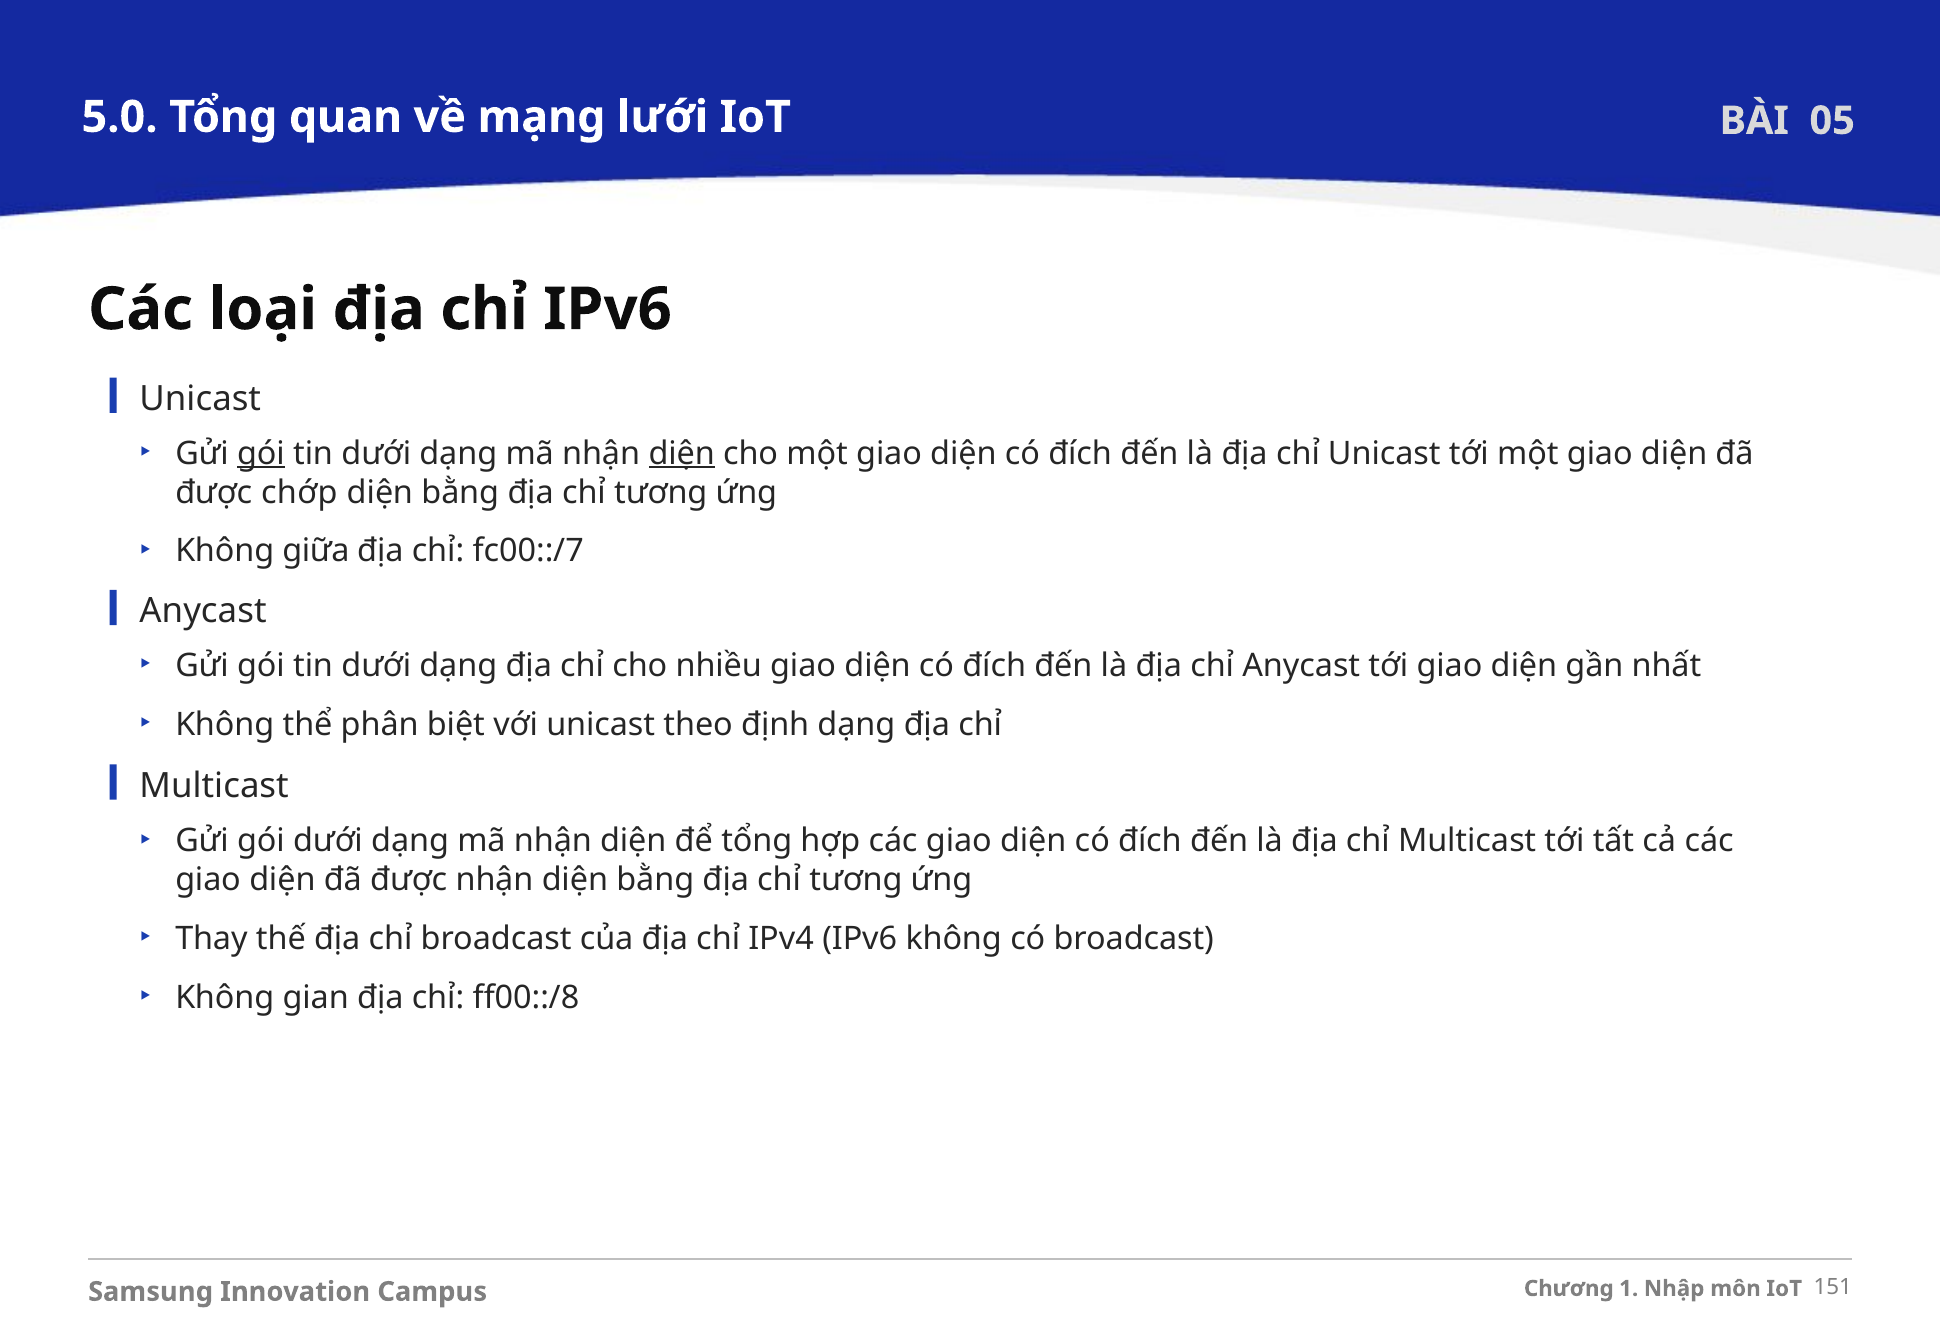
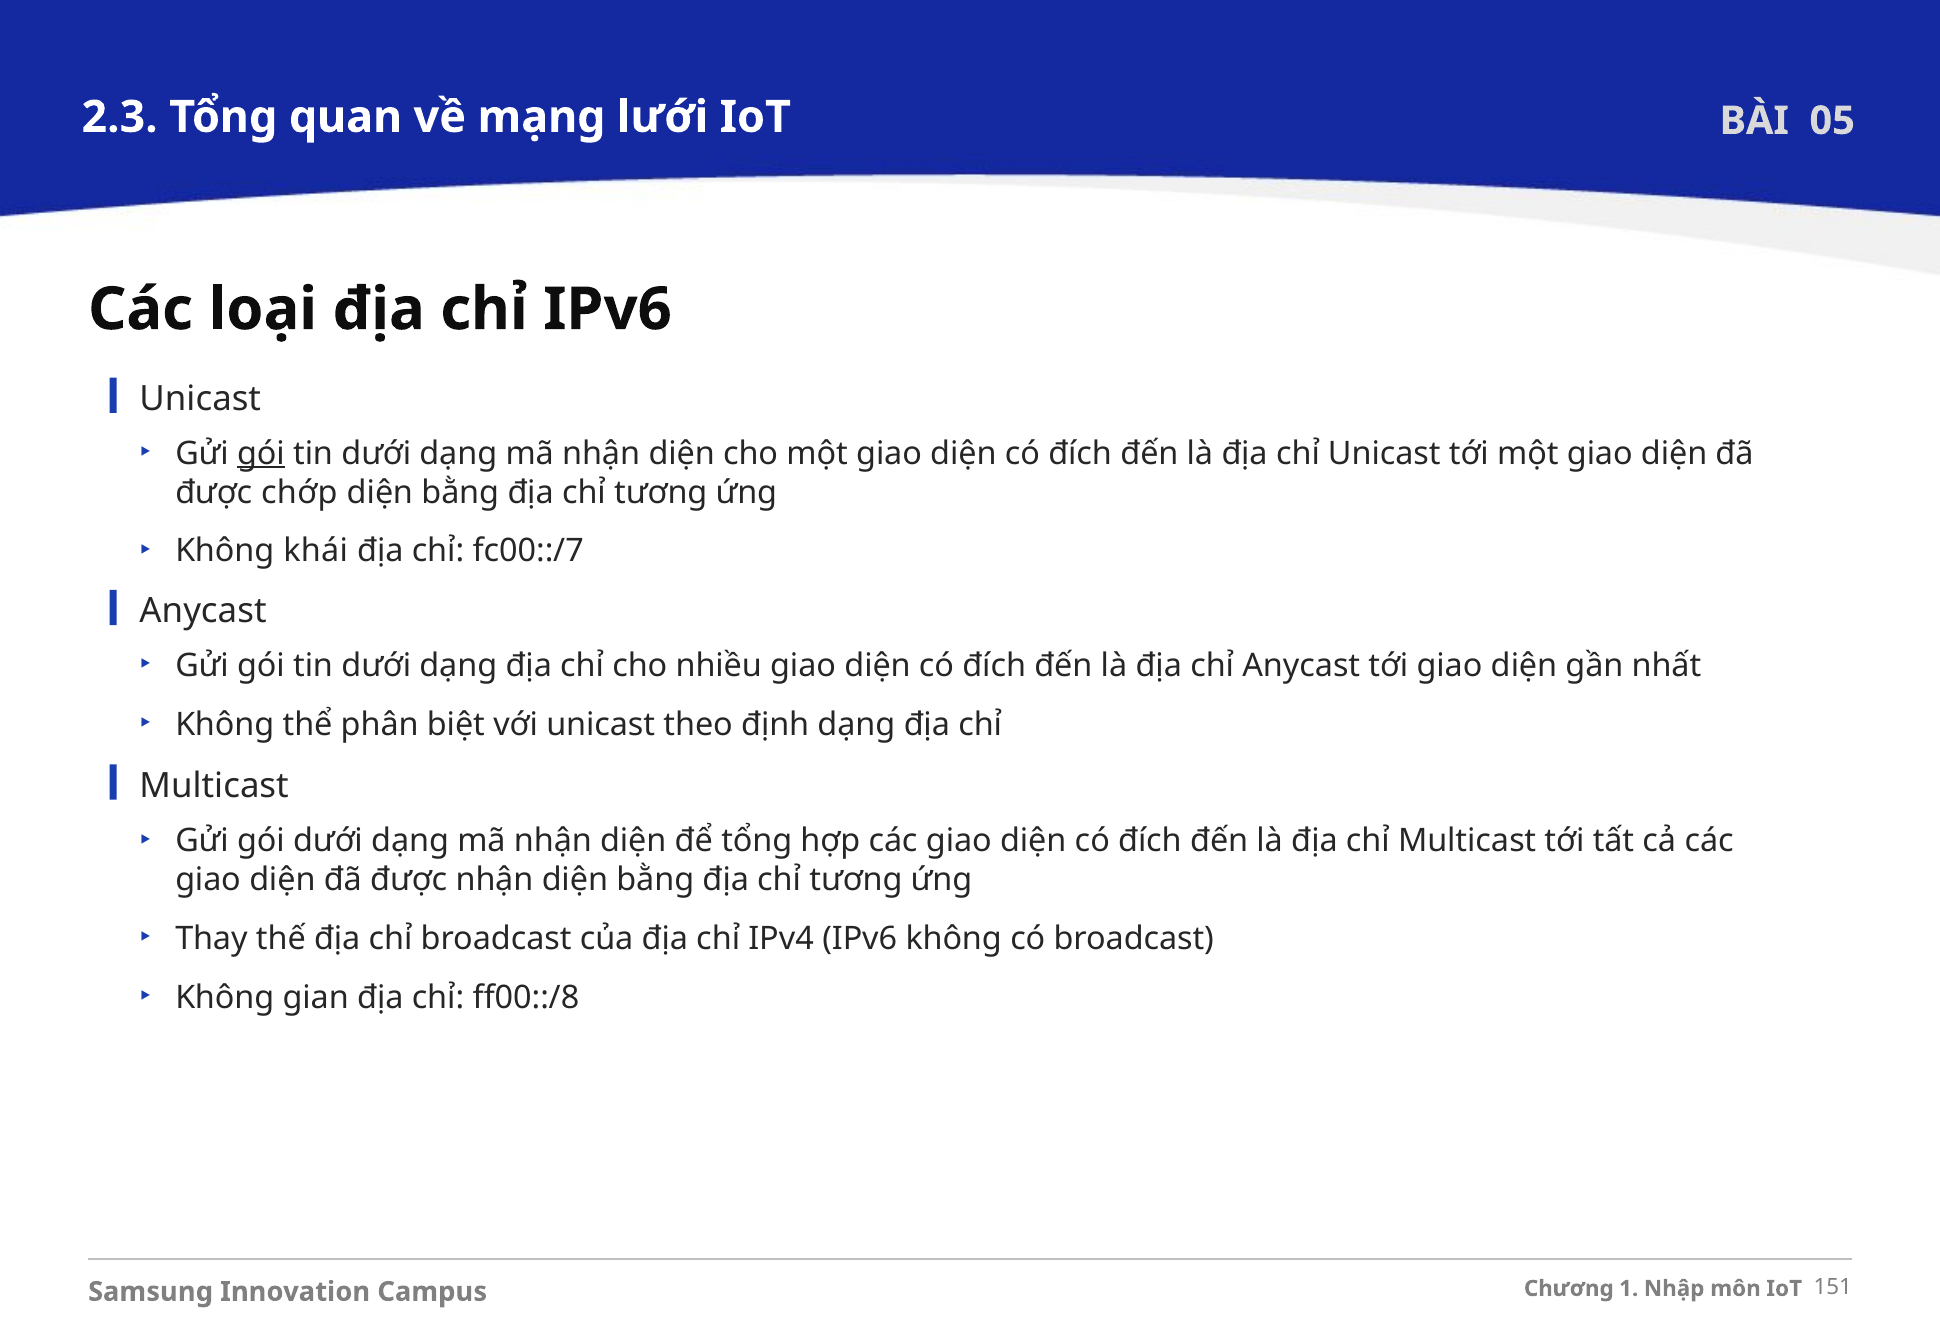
5.0: 5.0 -> 2.3
diện at (682, 453) underline: present -> none
giữa: giữa -> khái
